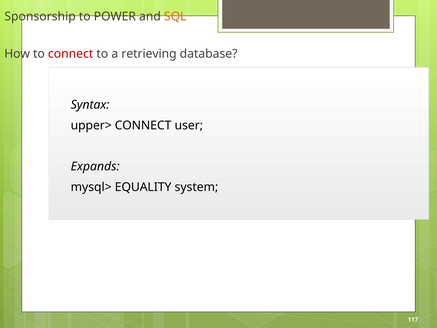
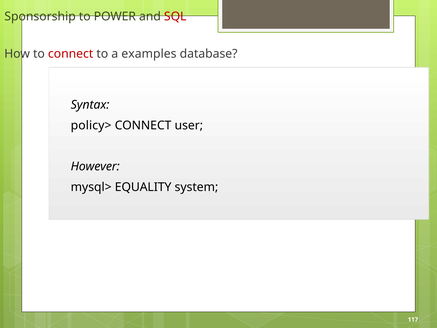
SQL colour: orange -> red
retrieving: retrieving -> examples
upper>: upper> -> policy>
Expands: Expands -> However
